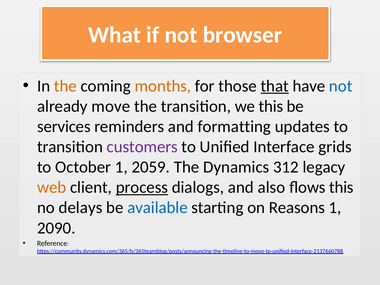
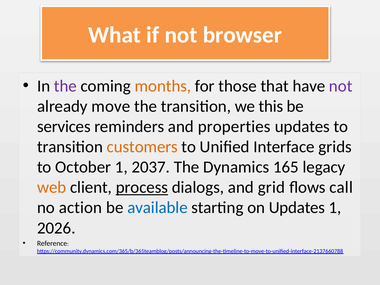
the at (65, 86) colour: orange -> purple
that underline: present -> none
not at (341, 86) colour: blue -> purple
formatting: formatting -> properties
customers colour: purple -> orange
2059: 2059 -> 2037
312: 312 -> 165
also: also -> grid
flows this: this -> call
delays: delays -> action
on Reasons: Reasons -> Updates
2090: 2090 -> 2026
